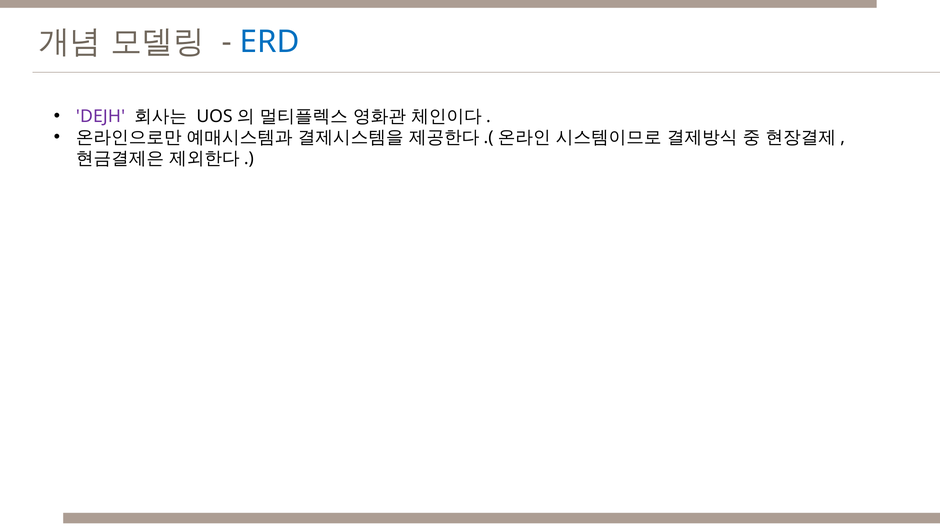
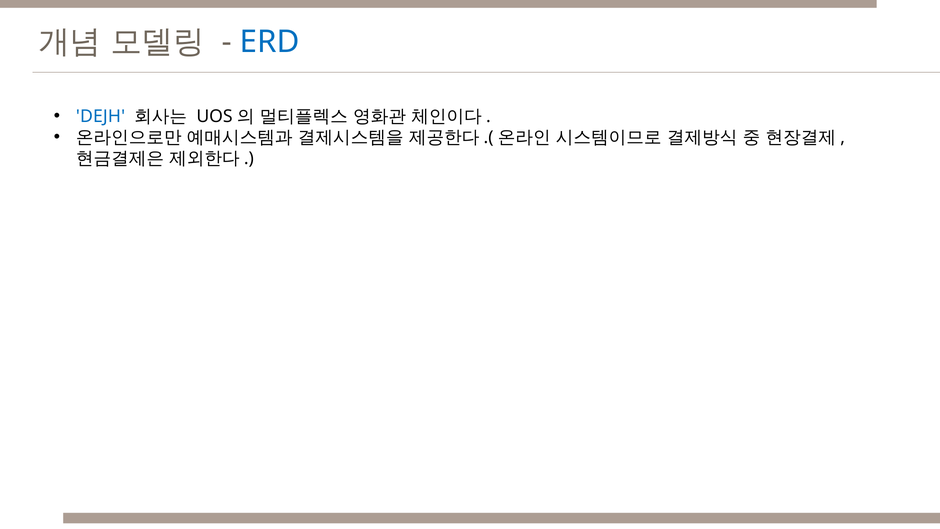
DEJH colour: purple -> blue
